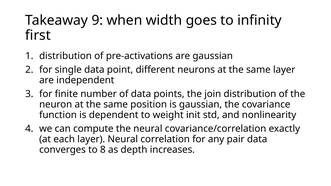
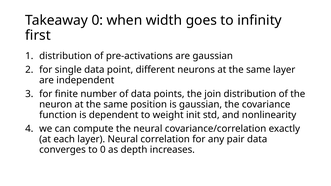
Takeaway 9: 9 -> 0
to 8: 8 -> 0
